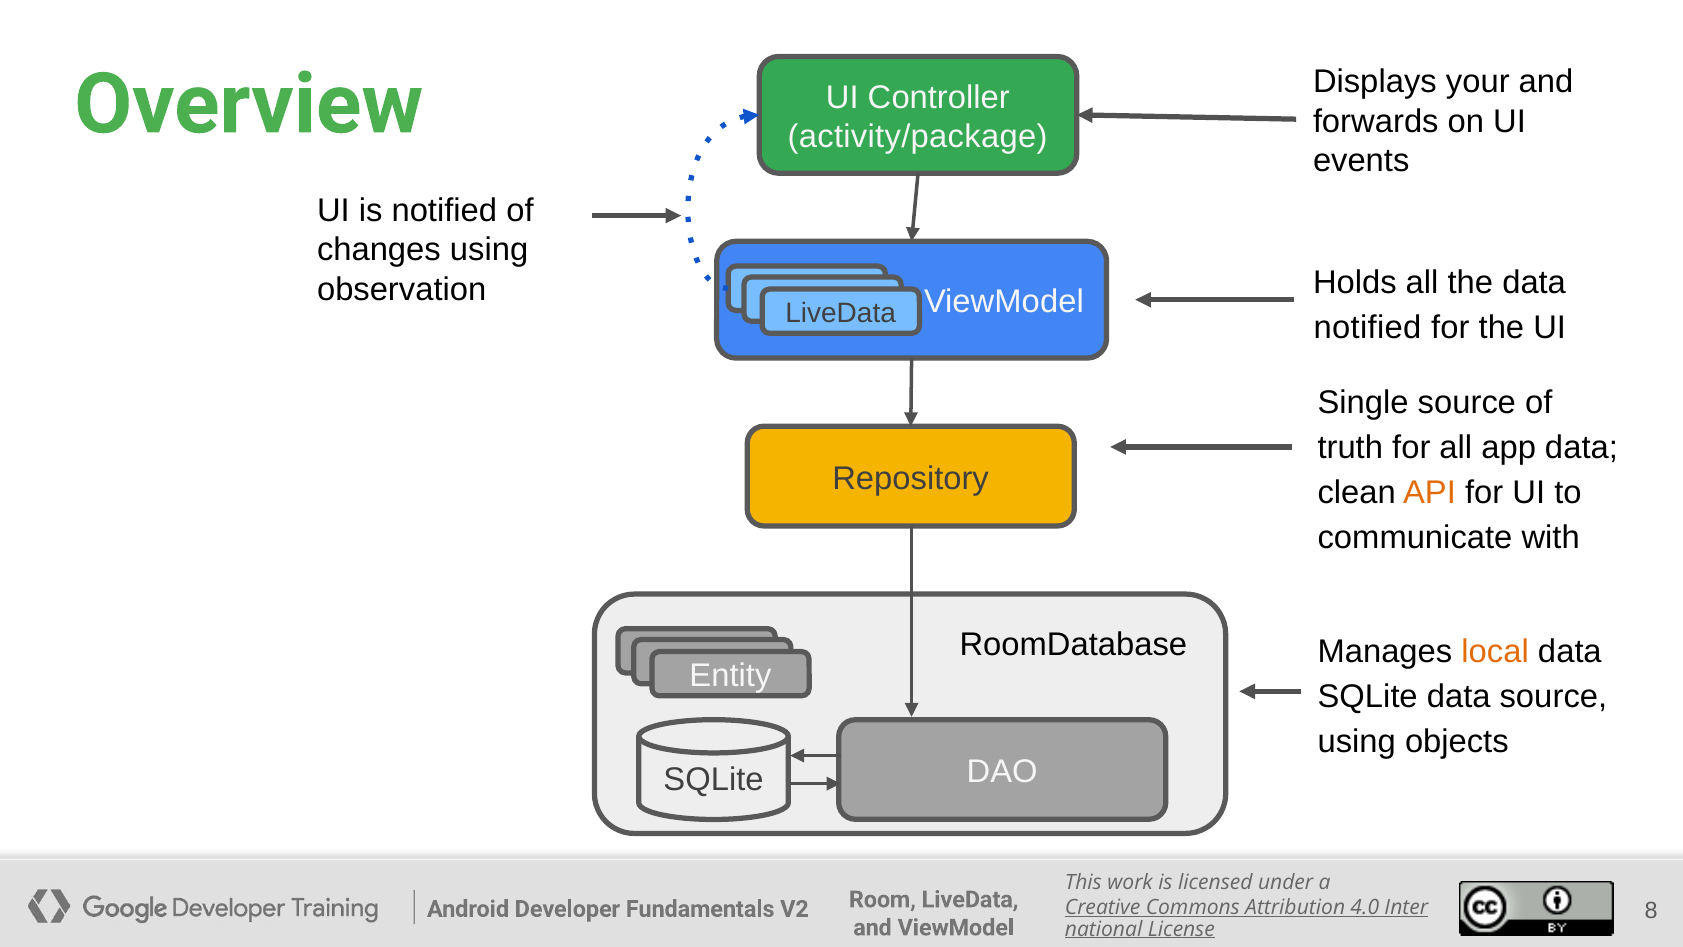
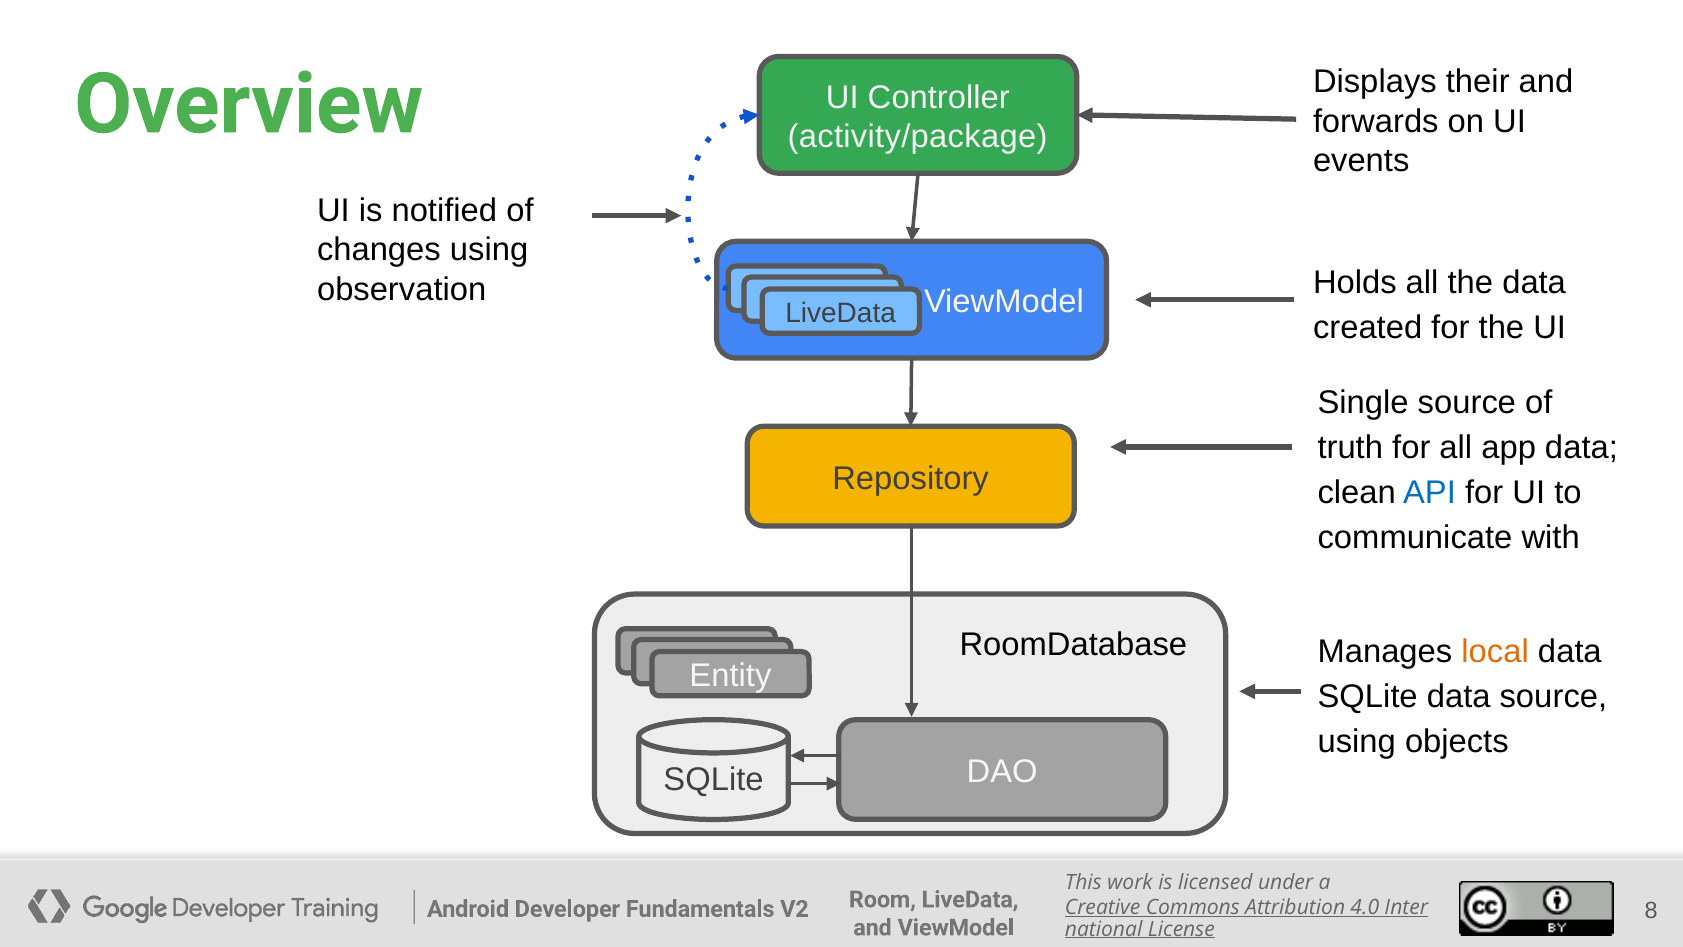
your: your -> their
notified at (1367, 327): notified -> created
API colour: orange -> blue
